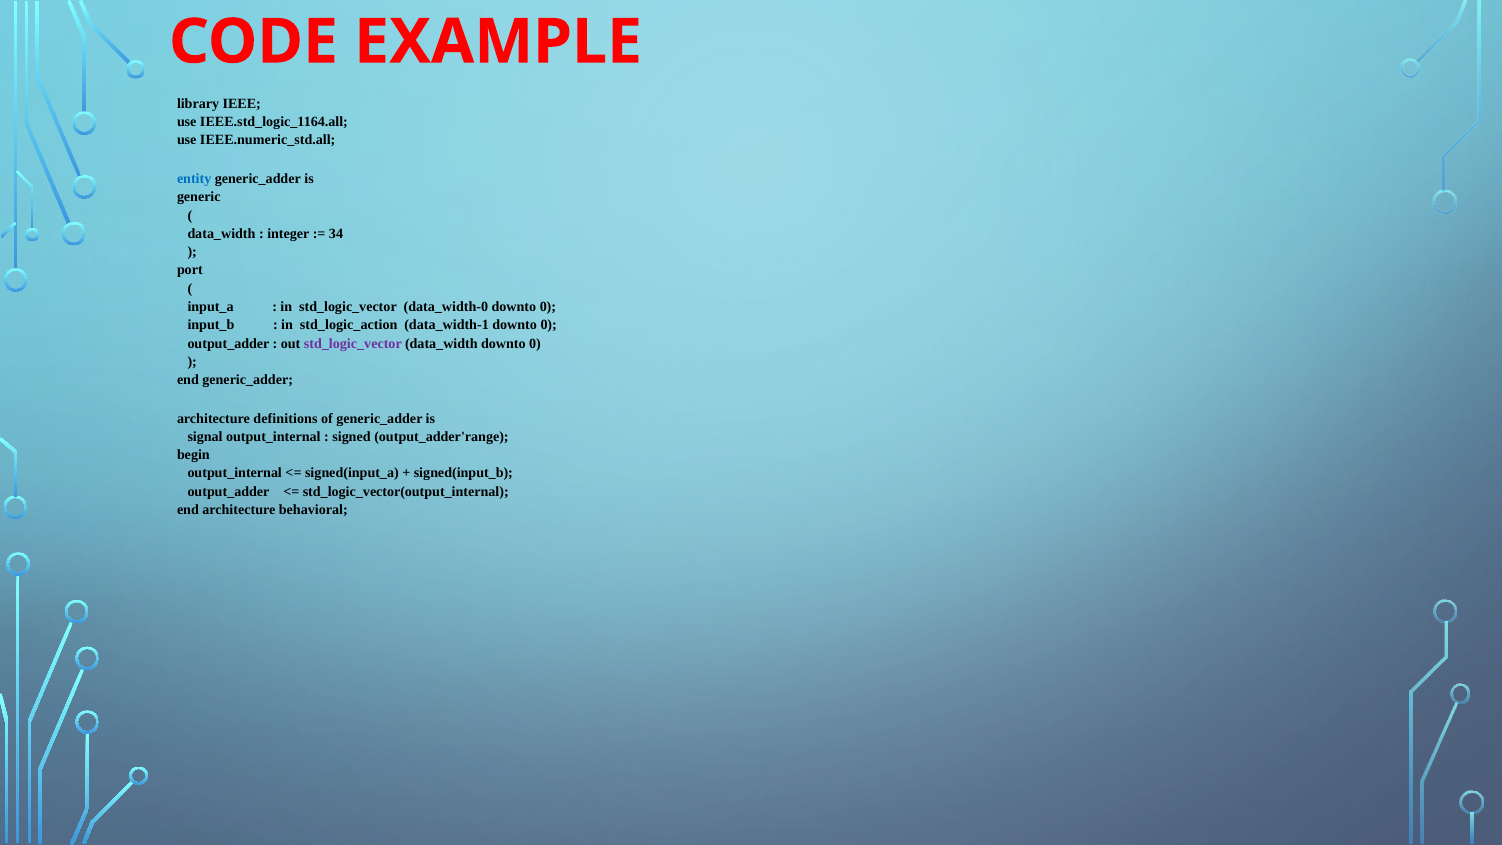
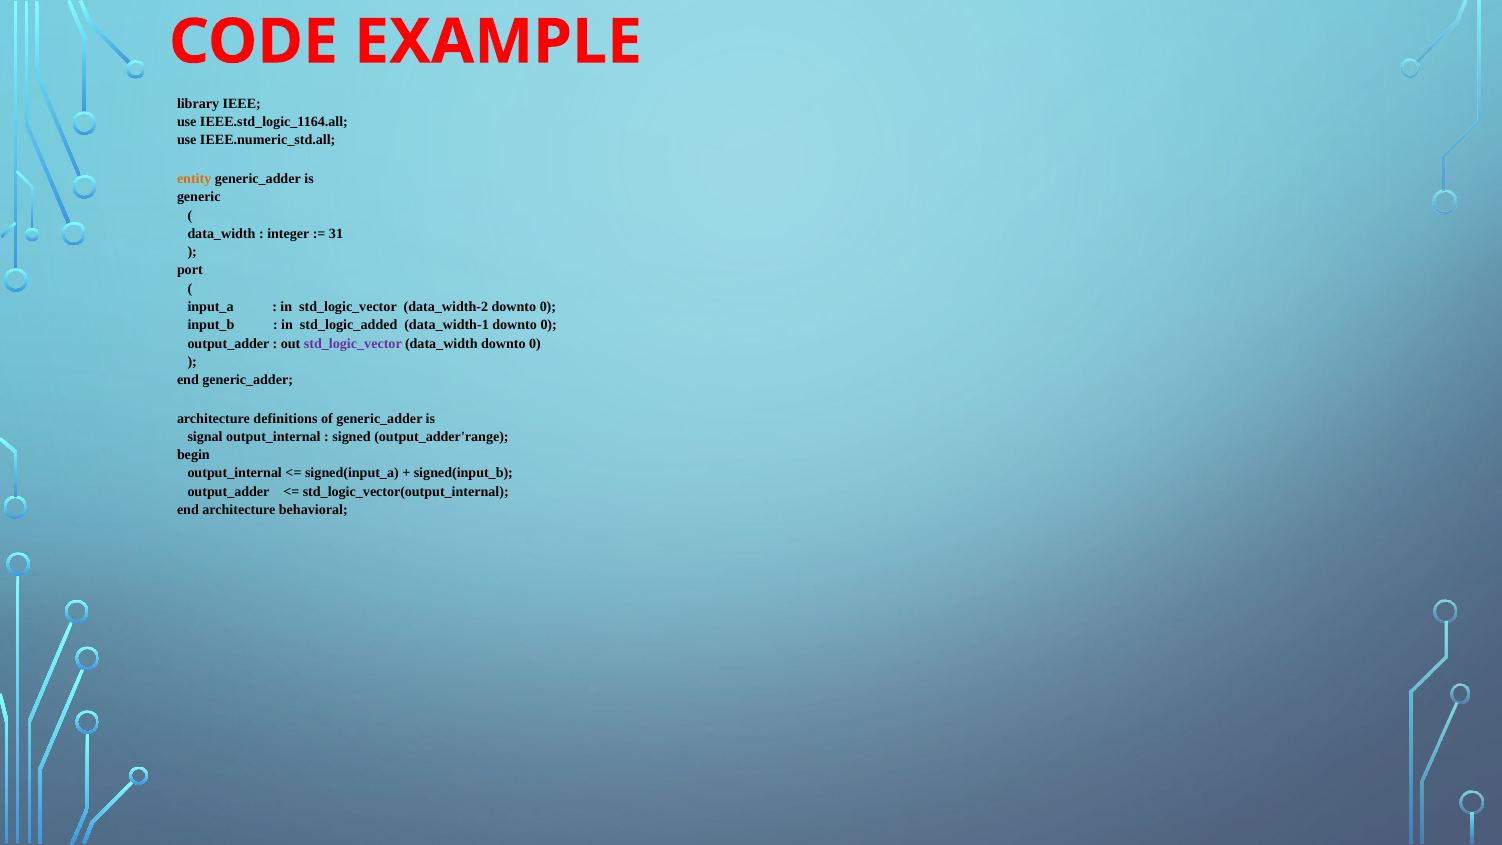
entity colour: blue -> orange
34: 34 -> 31
data_width-0: data_width-0 -> data_width-2
std_logic_action: std_logic_action -> std_logic_added
